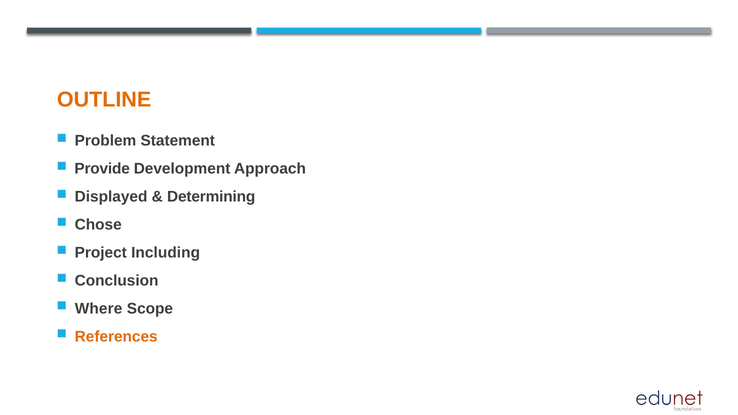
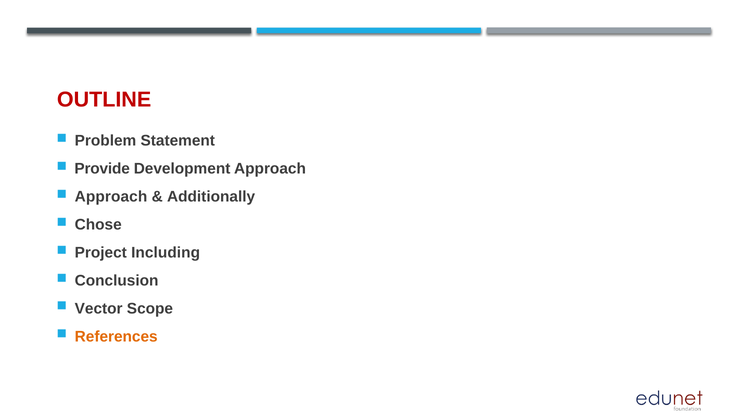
OUTLINE colour: orange -> red
Displayed at (111, 197): Displayed -> Approach
Determining: Determining -> Additionally
Where: Where -> Vector
